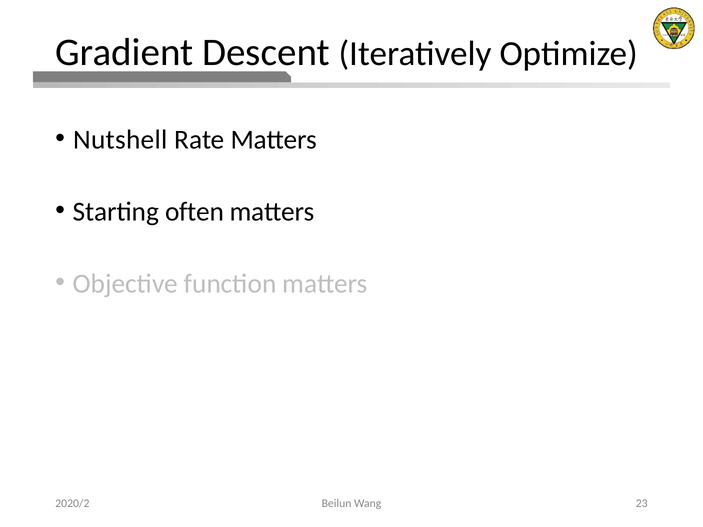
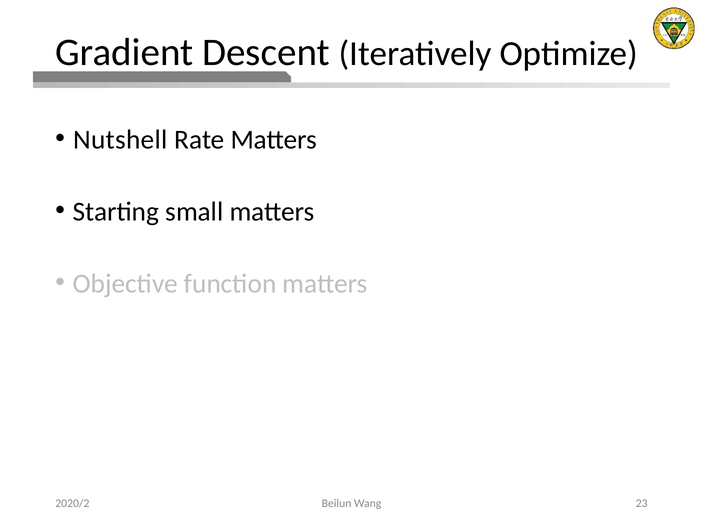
often: often -> small
